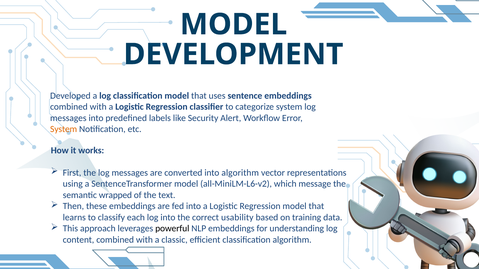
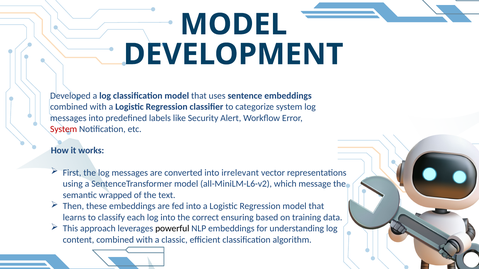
System at (64, 129) colour: orange -> red
into algorithm: algorithm -> irrelevant
usability: usability -> ensuring
